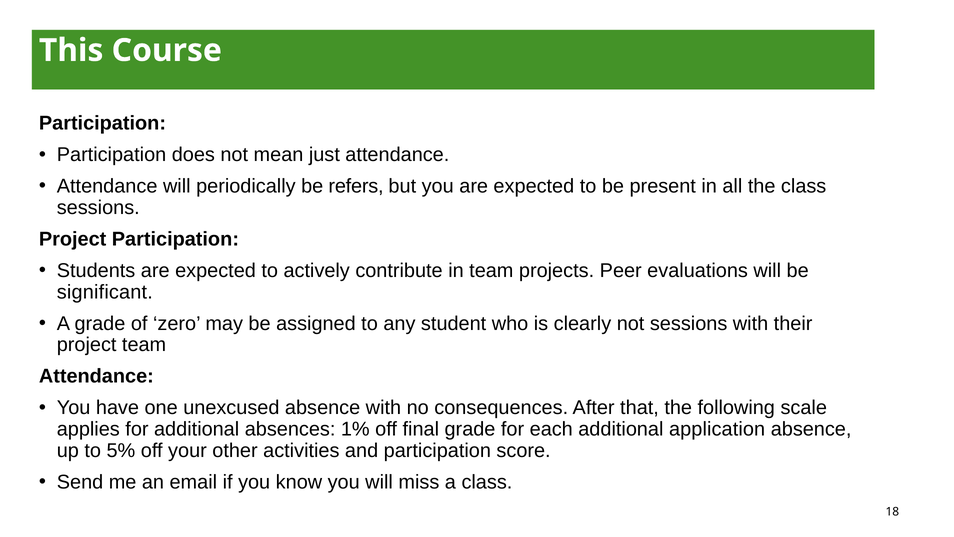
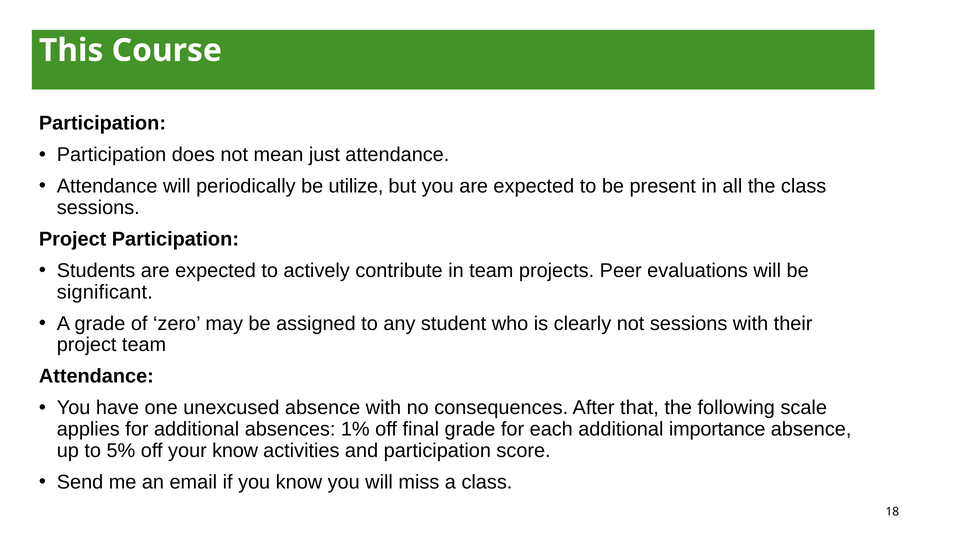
refers: refers -> utilize
application: application -> importance
your other: other -> know
